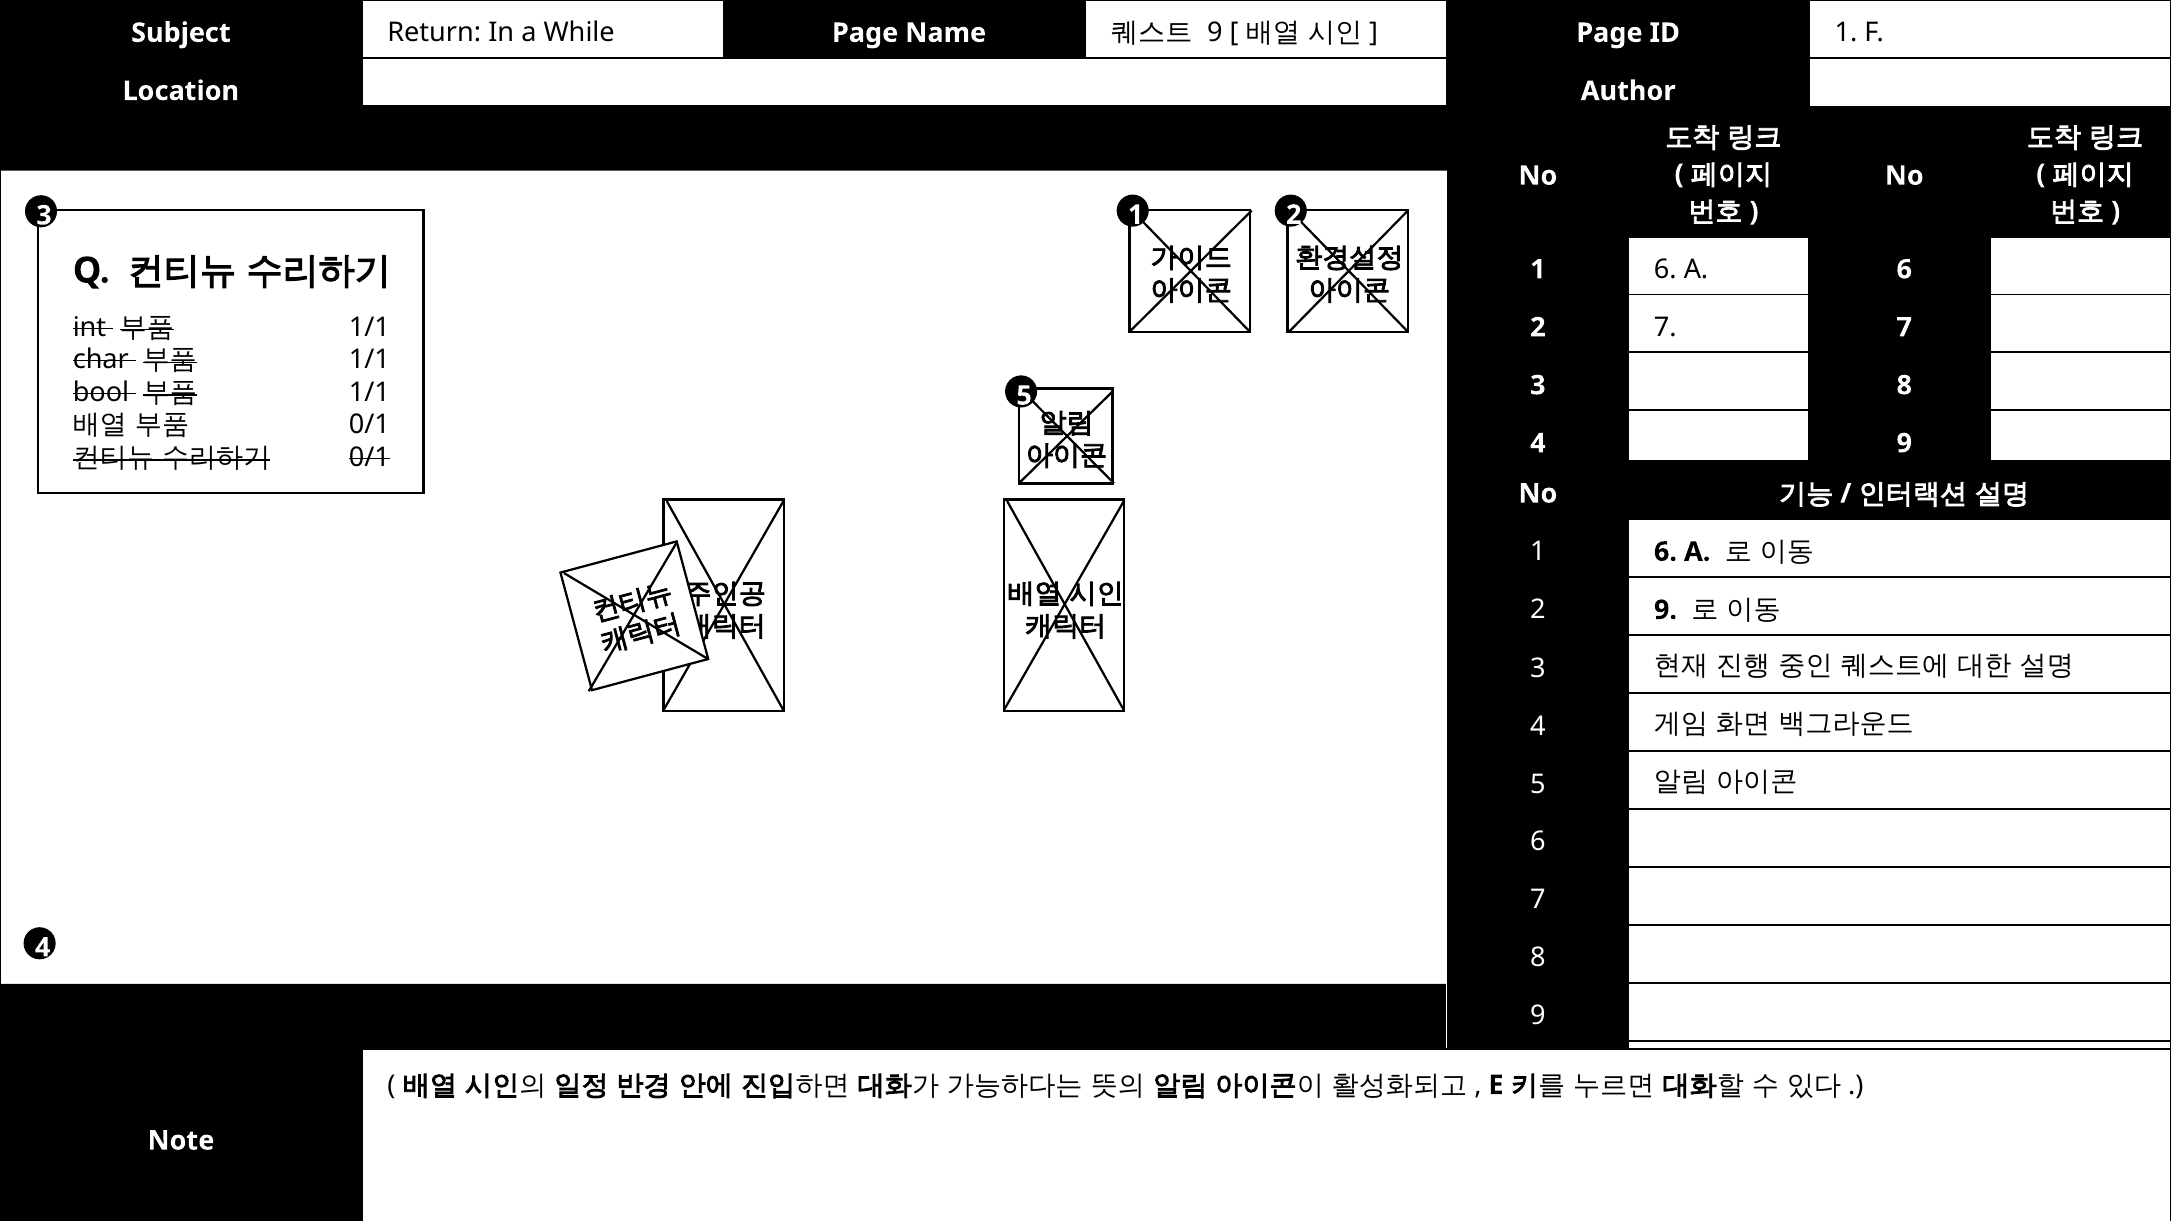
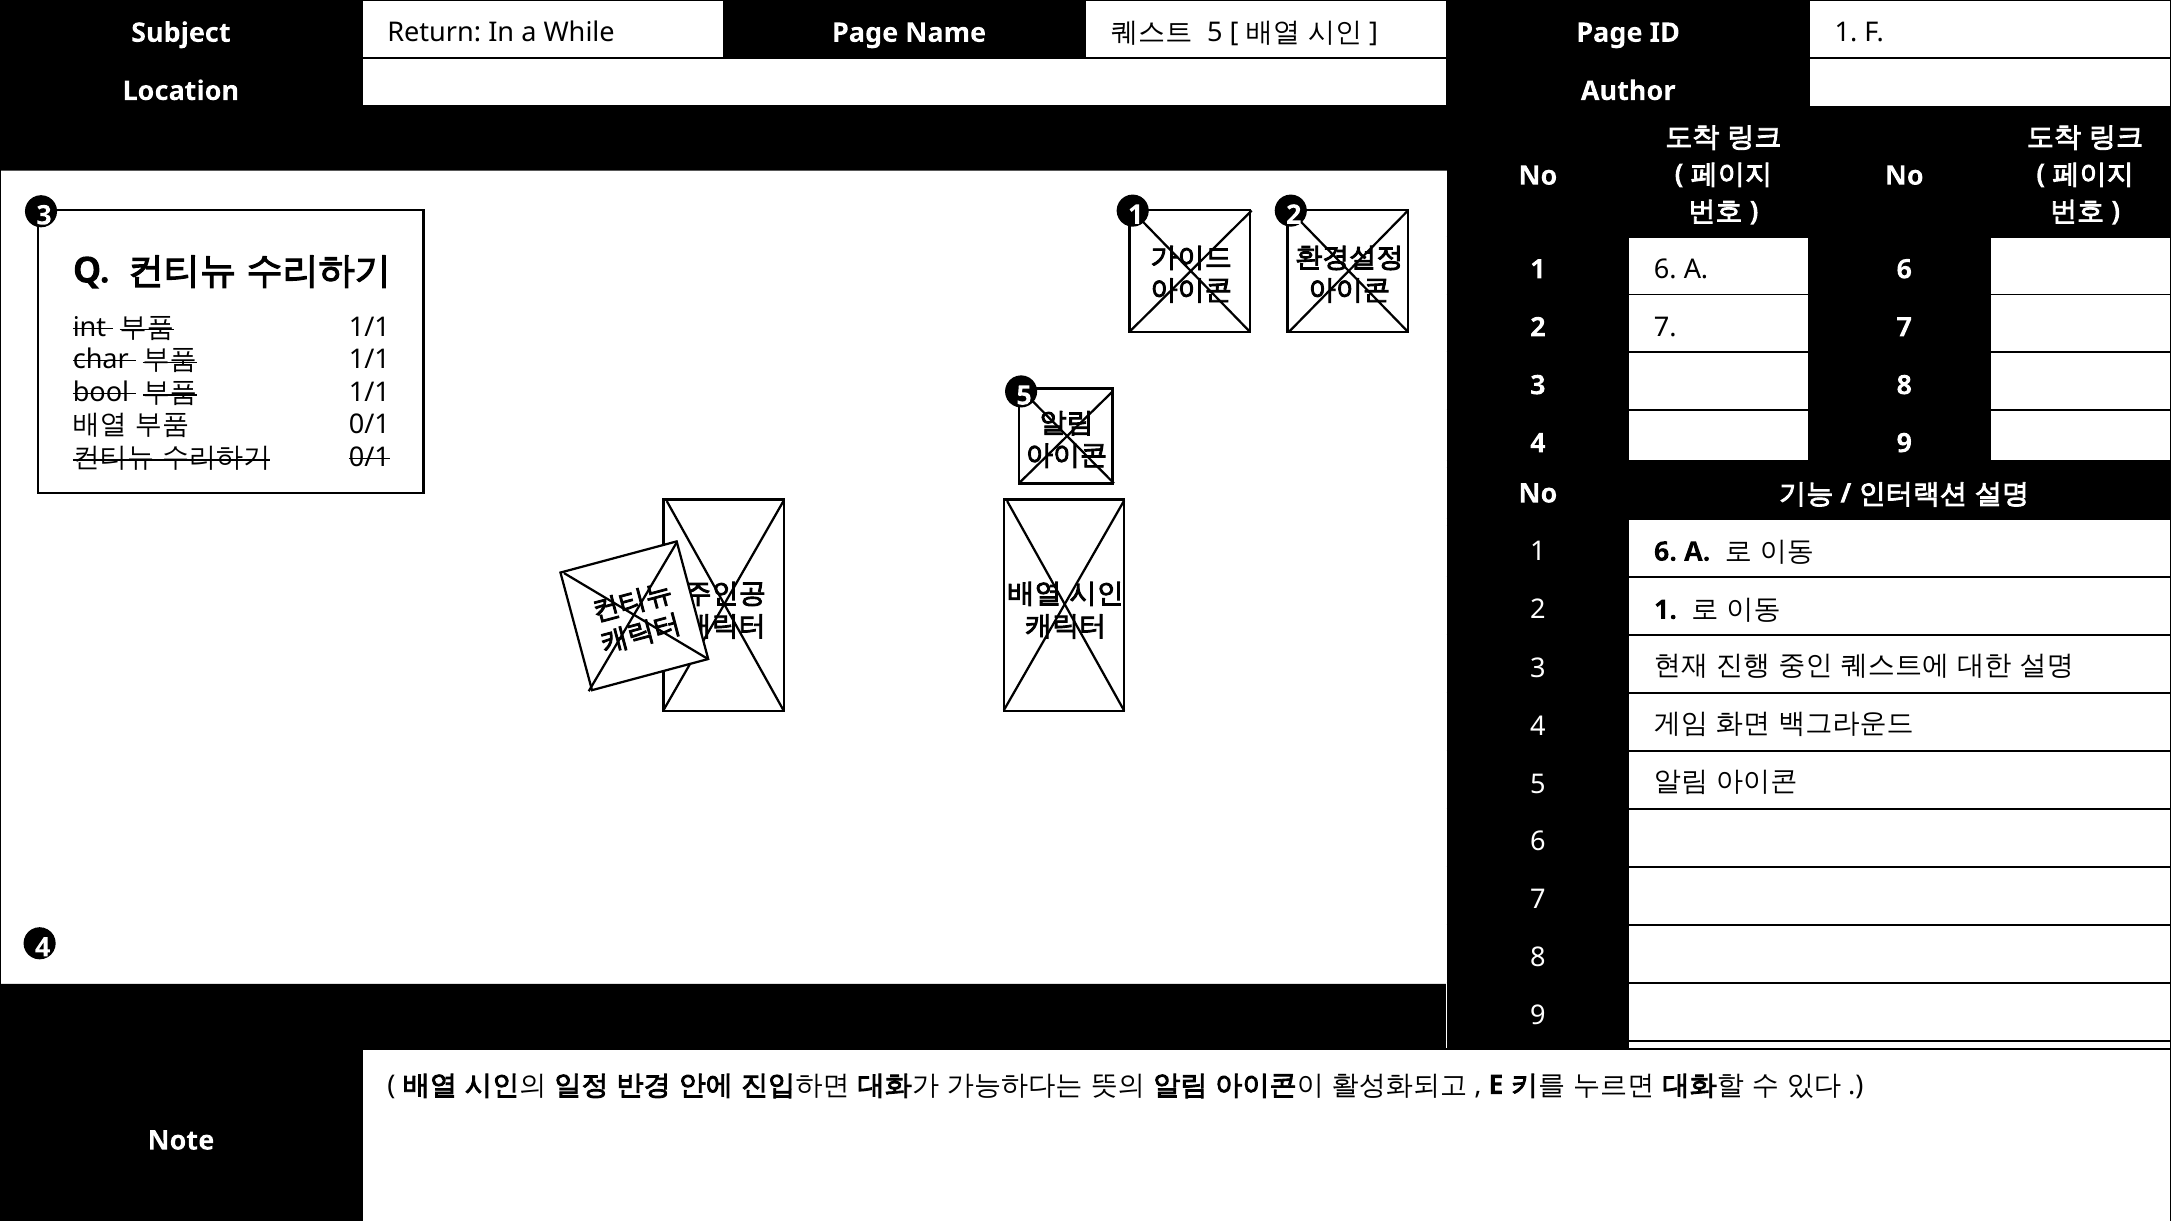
9 at (1215, 33): 9 -> 5
2 9: 9 -> 1
